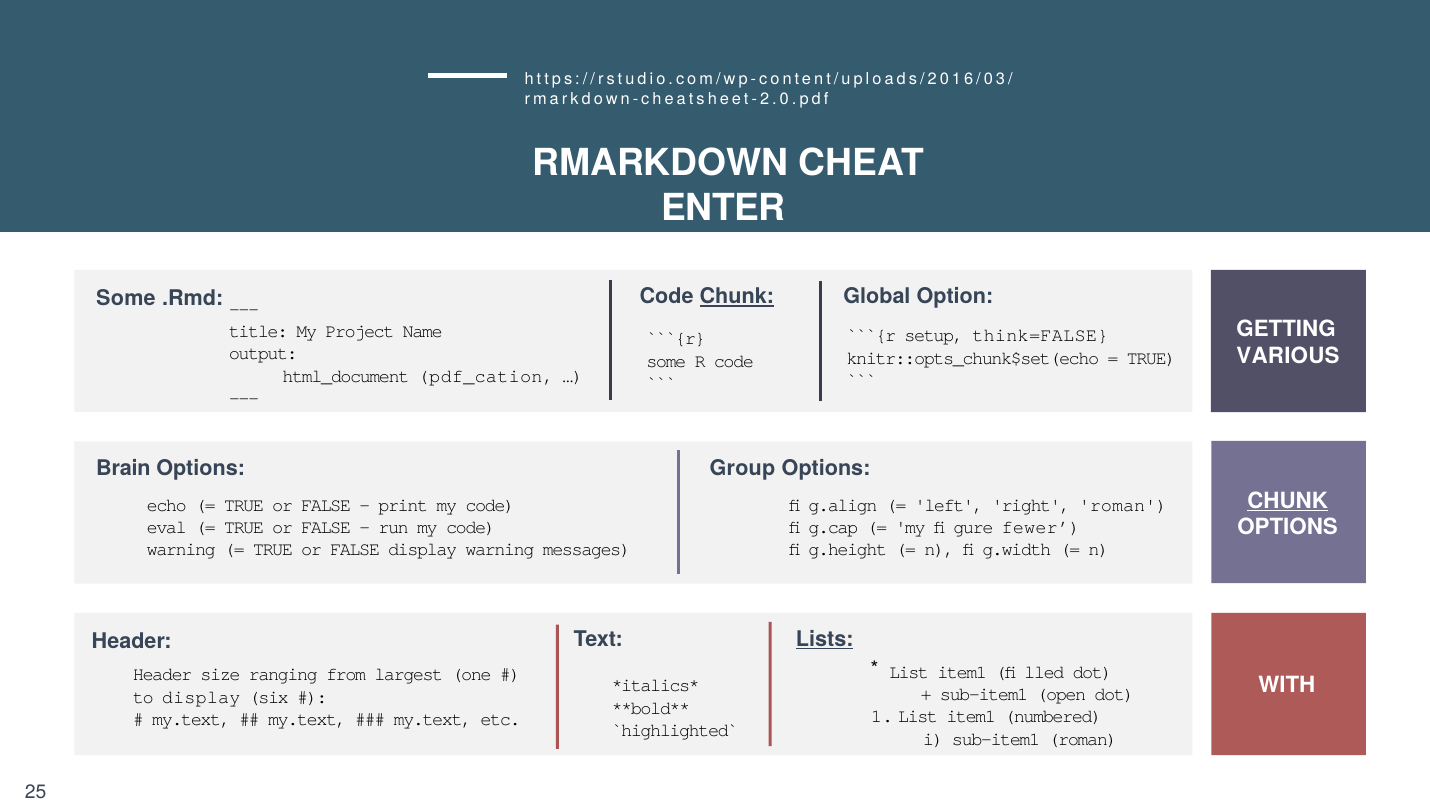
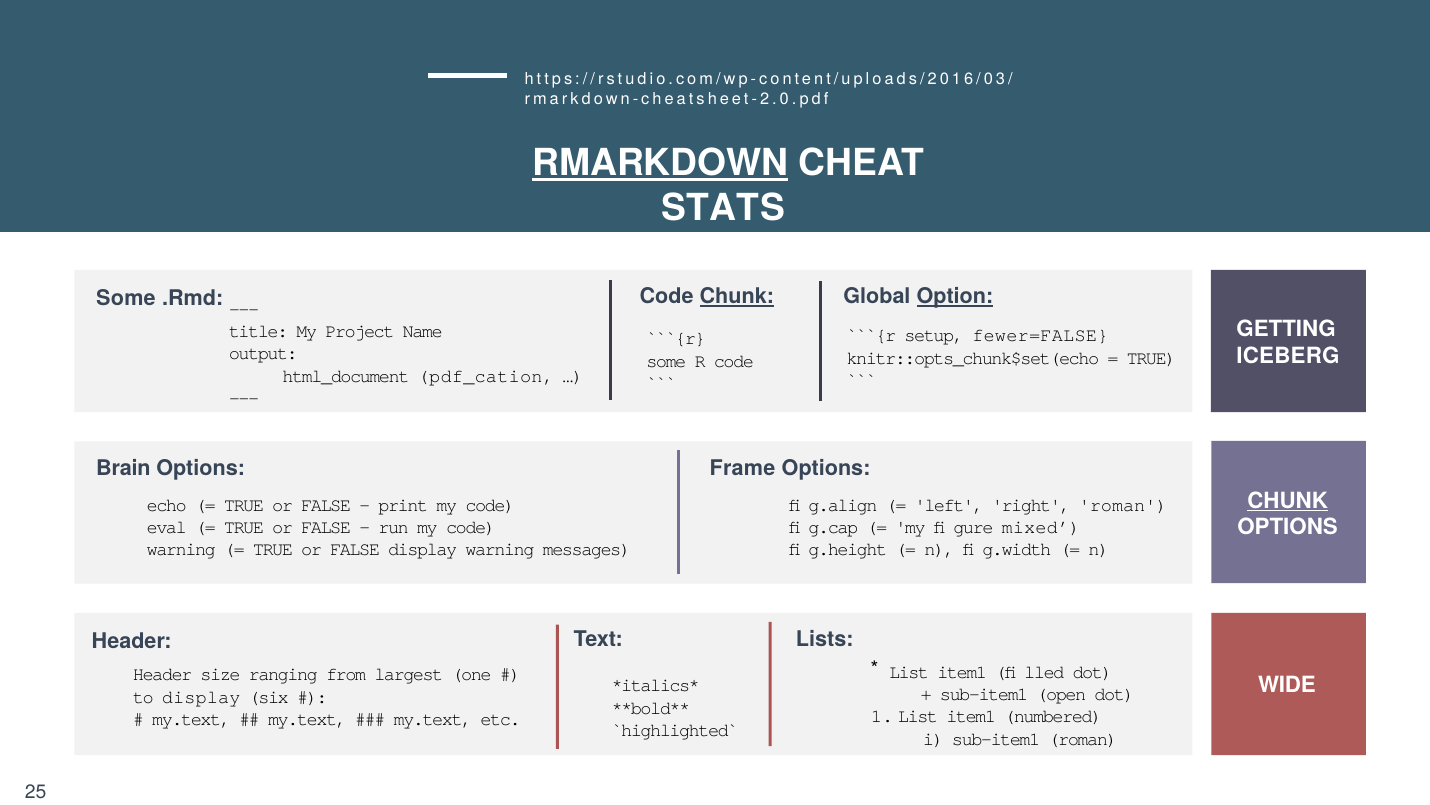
RMARKDOWN underline: none -> present
ENTER: ENTER -> STATS
Option underline: none -> present
think=FALSE: think=FALSE -> fewer=FALSE
VARIOUS: VARIOUS -> ICEBERG
Group: Group -> Frame
fewer: fewer -> mixed
Lists underline: present -> none
WITH: WITH -> WIDE
